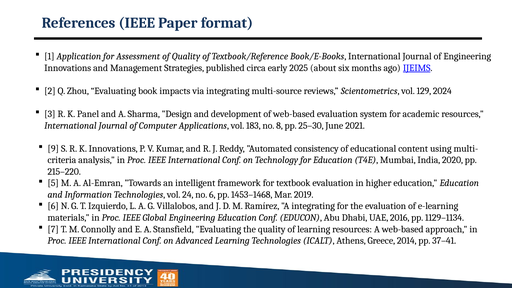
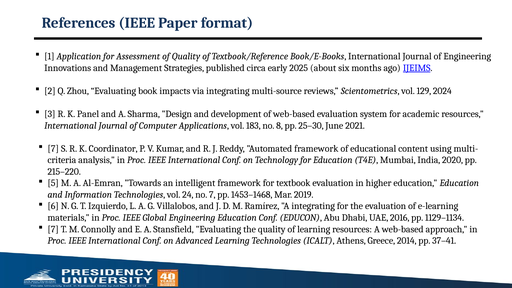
9 at (53, 149): 9 -> 7
K Innovations: Innovations -> Coordinator
Automated consistency: consistency -> framework
no 6: 6 -> 7
